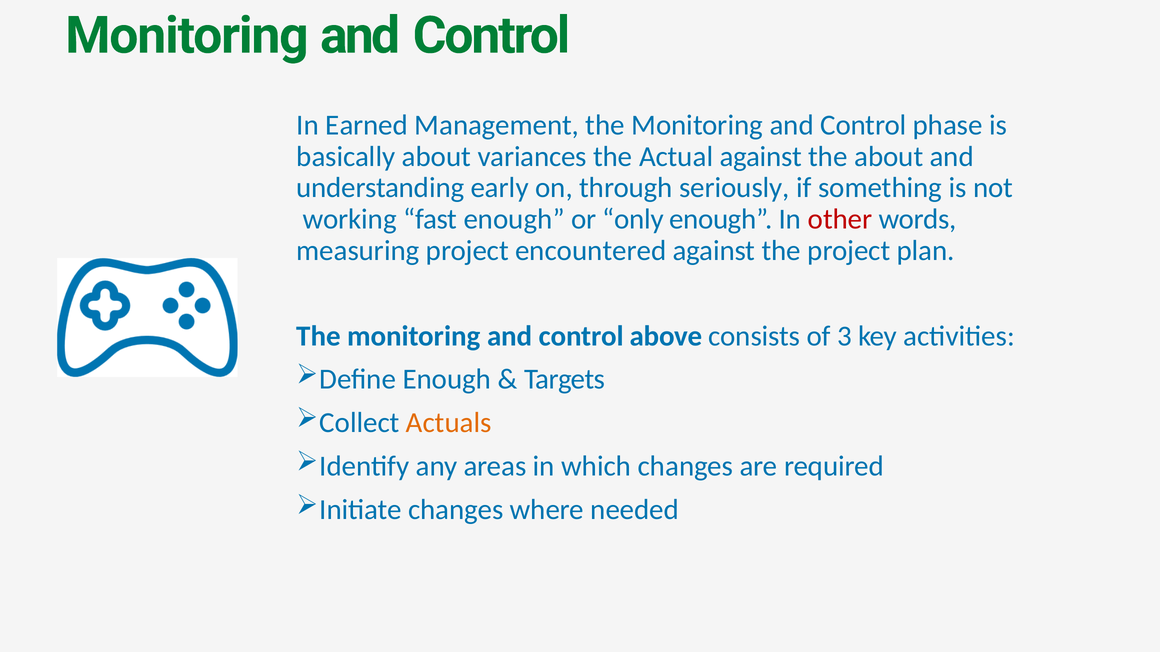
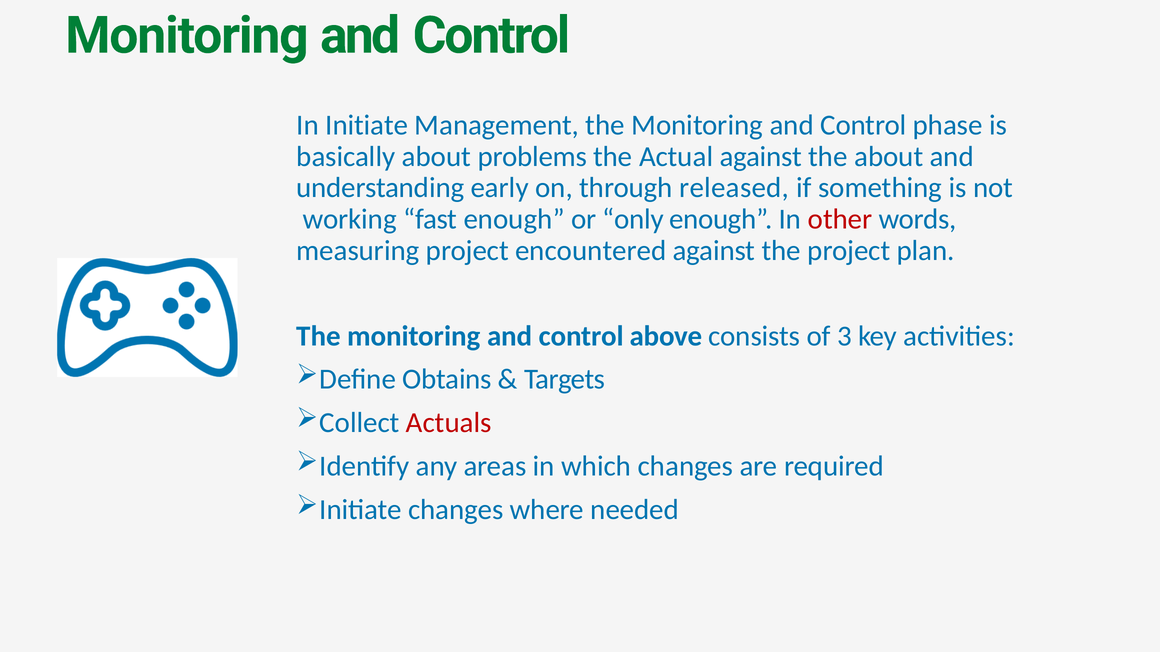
In Earned: Earned -> Initiate
variances: variances -> problems
seriously: seriously -> released
Define Enough: Enough -> Obtains
Actuals colour: orange -> red
